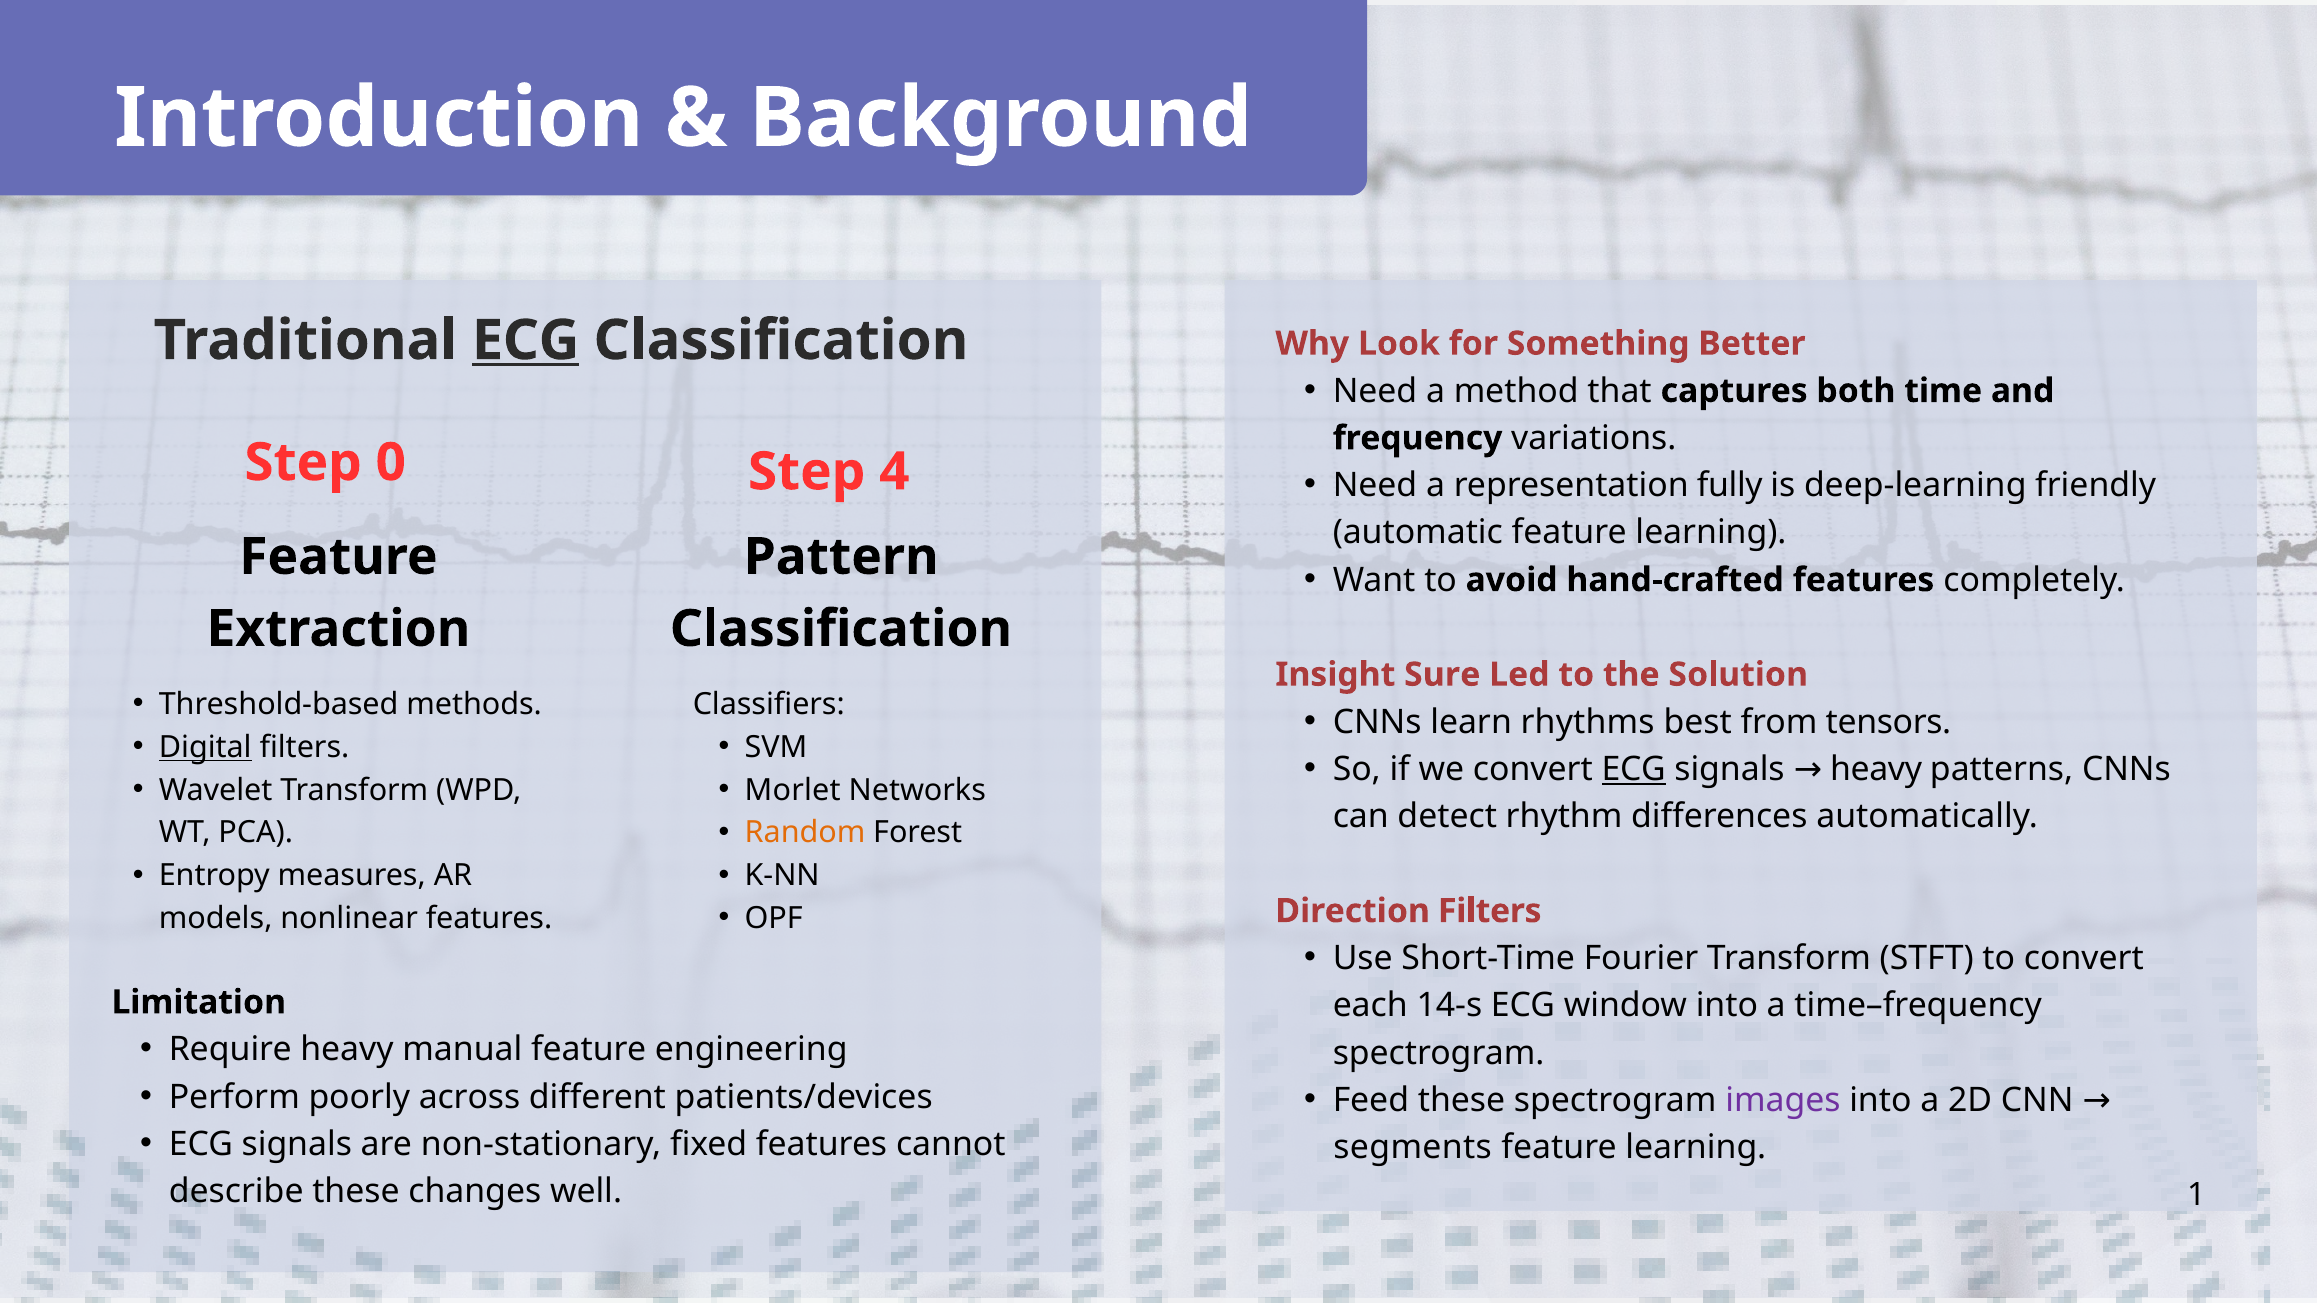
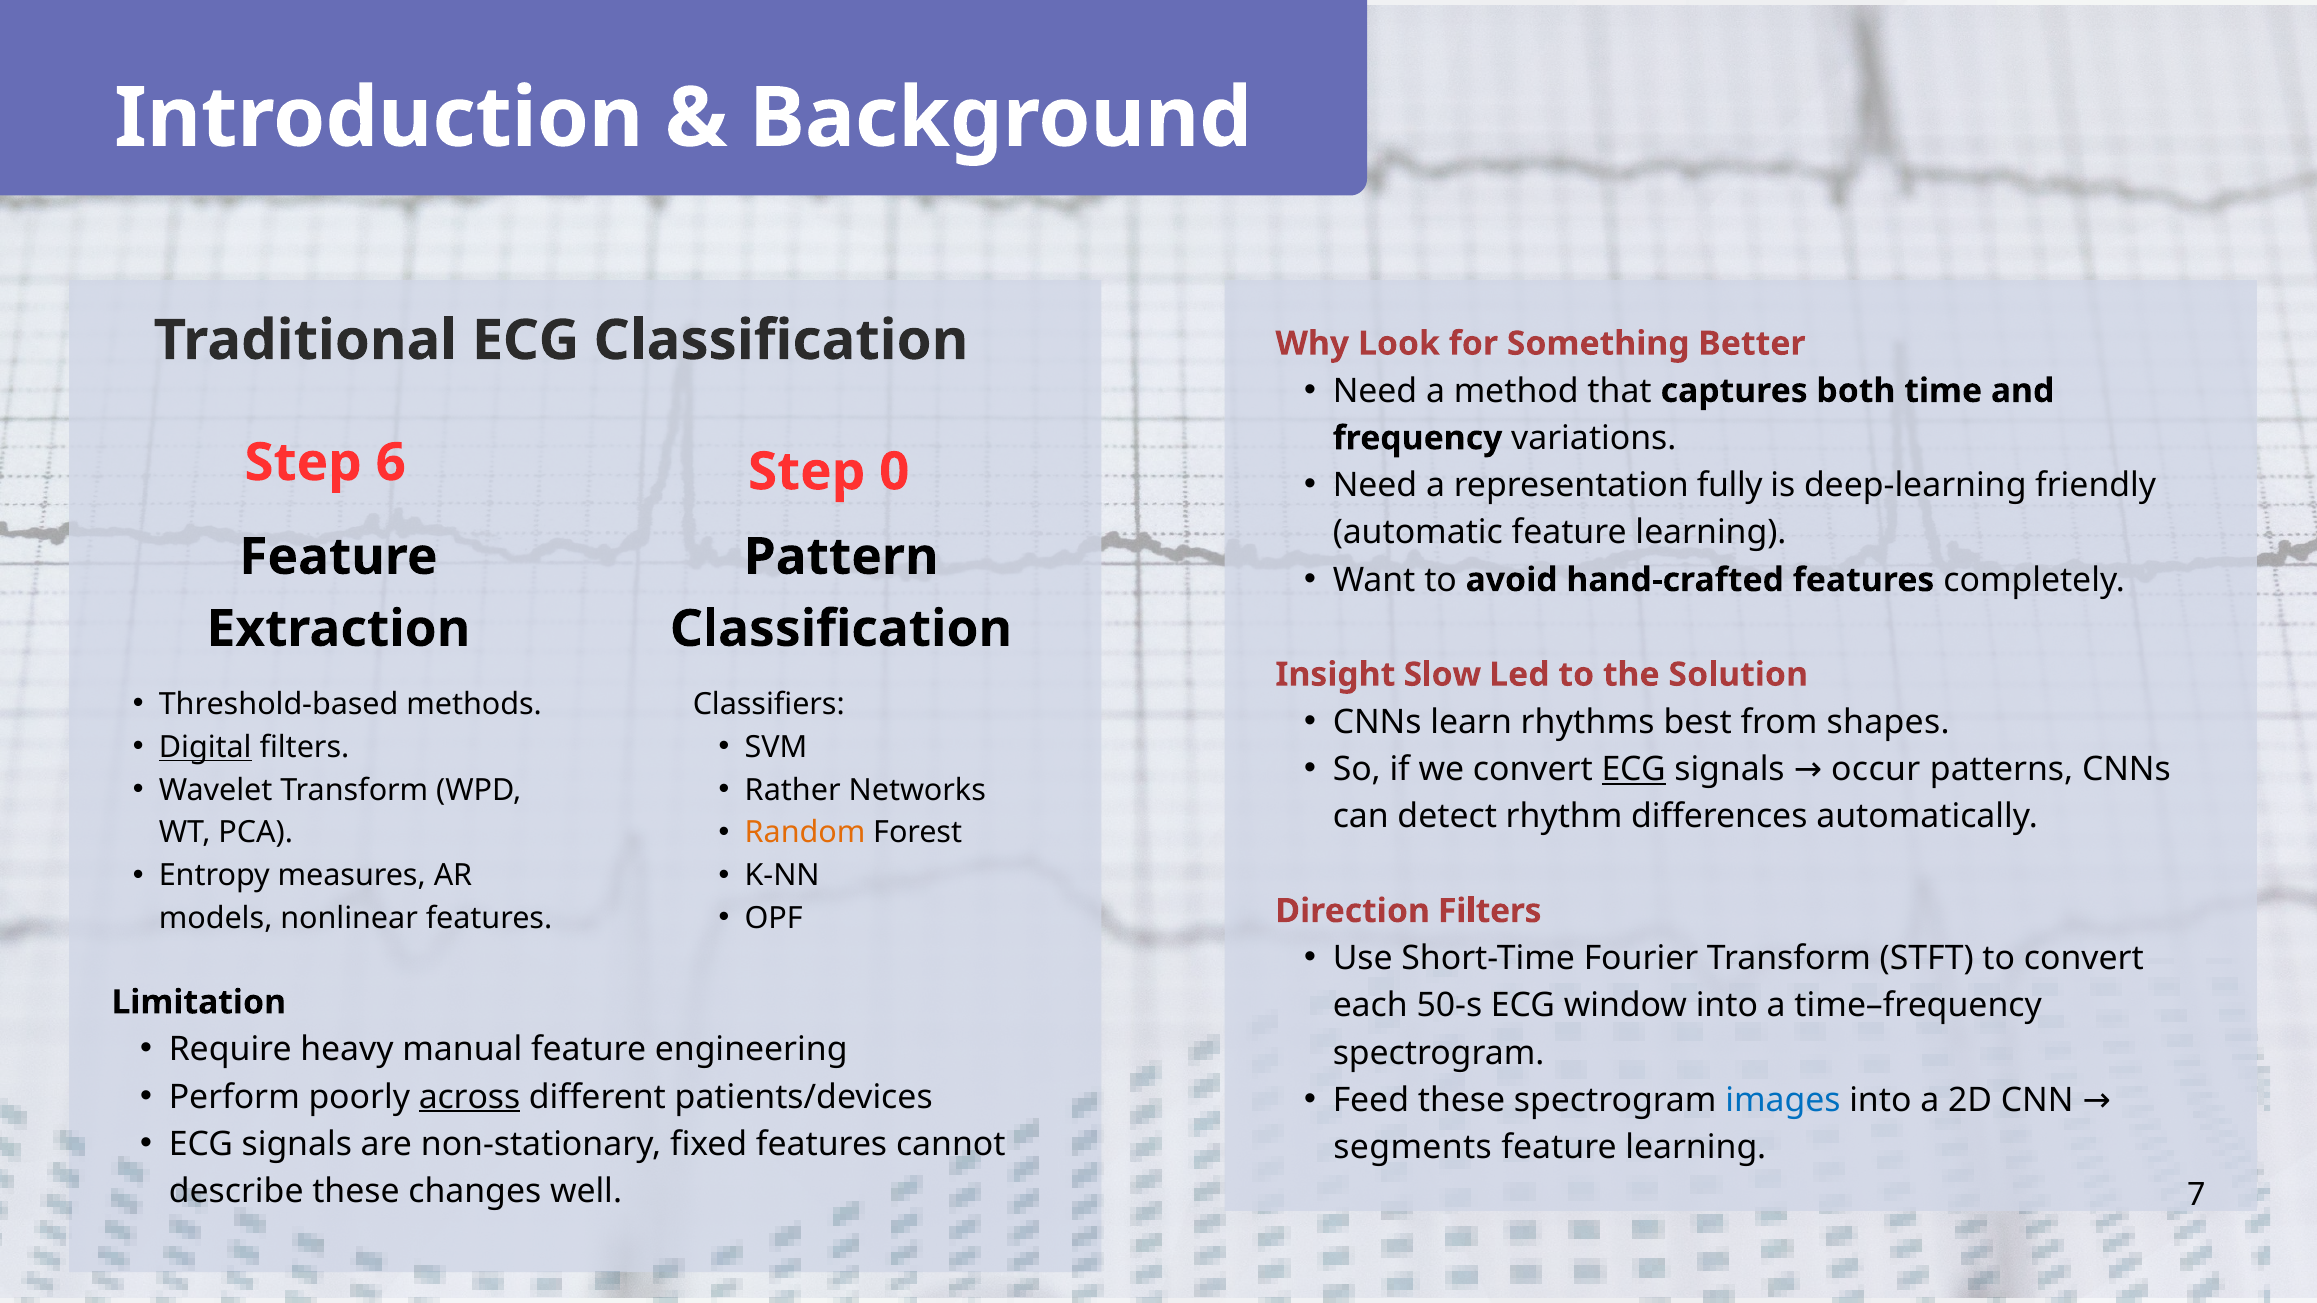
ECG at (526, 341) underline: present -> none
0: 0 -> 6
4: 4 -> 0
Sure: Sure -> Slow
tensors: tensors -> shapes
signals heavy: heavy -> occur
Morlet: Morlet -> Rather
14-s: 14-s -> 50-s
across underline: none -> present
images colour: purple -> blue
1: 1 -> 7
